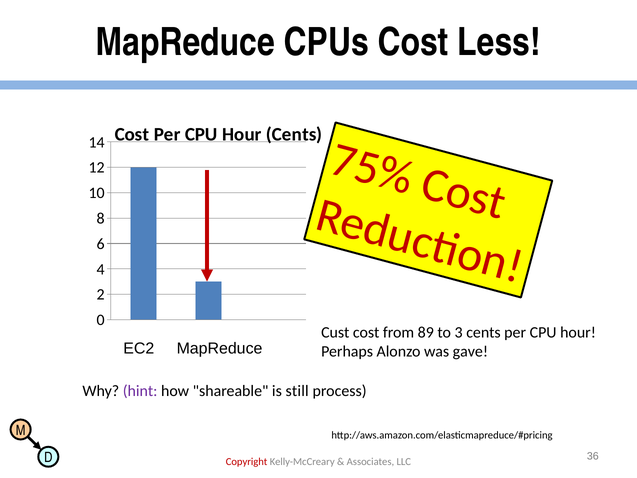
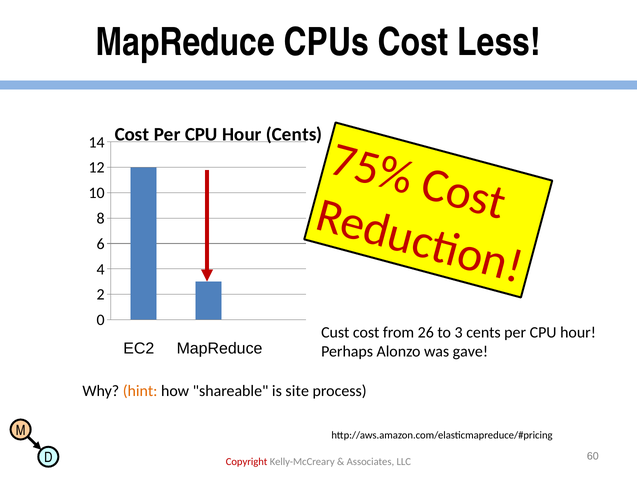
89: 89 -> 26
hint colour: purple -> orange
still: still -> site
36: 36 -> 60
